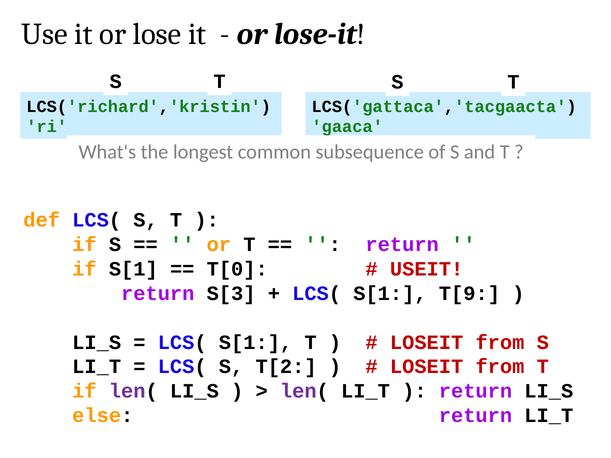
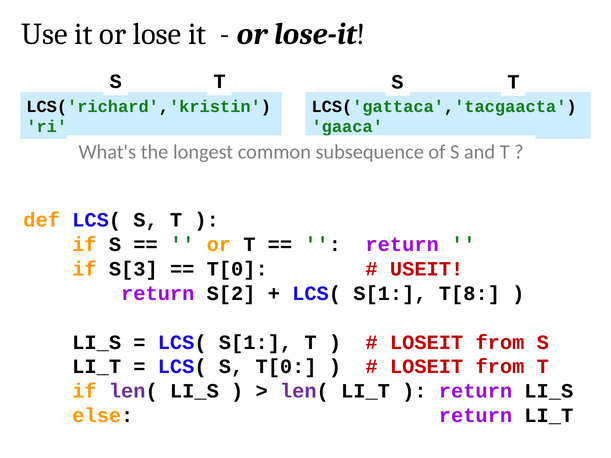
if S[1: S[1 -> S[3
S[3: S[3 -> S[2
T[9: T[9 -> T[8
S T[2: T[2 -> T[0
